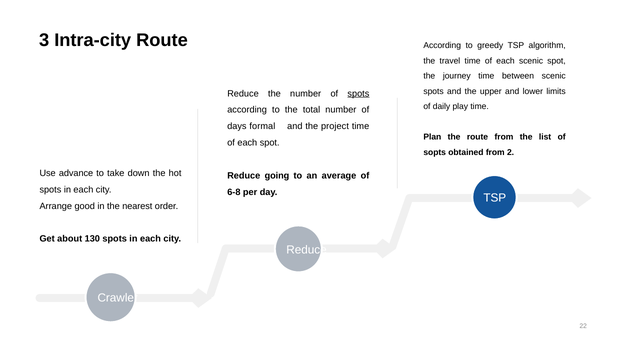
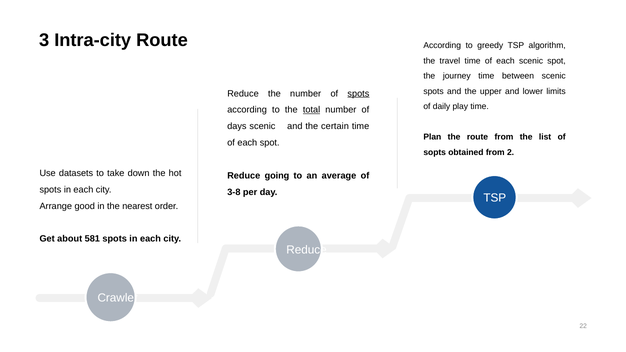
total underline: none -> present
days formal: formal -> scenic
project: project -> certain
advance: advance -> datasets
6-8: 6-8 -> 3-8
130: 130 -> 581
